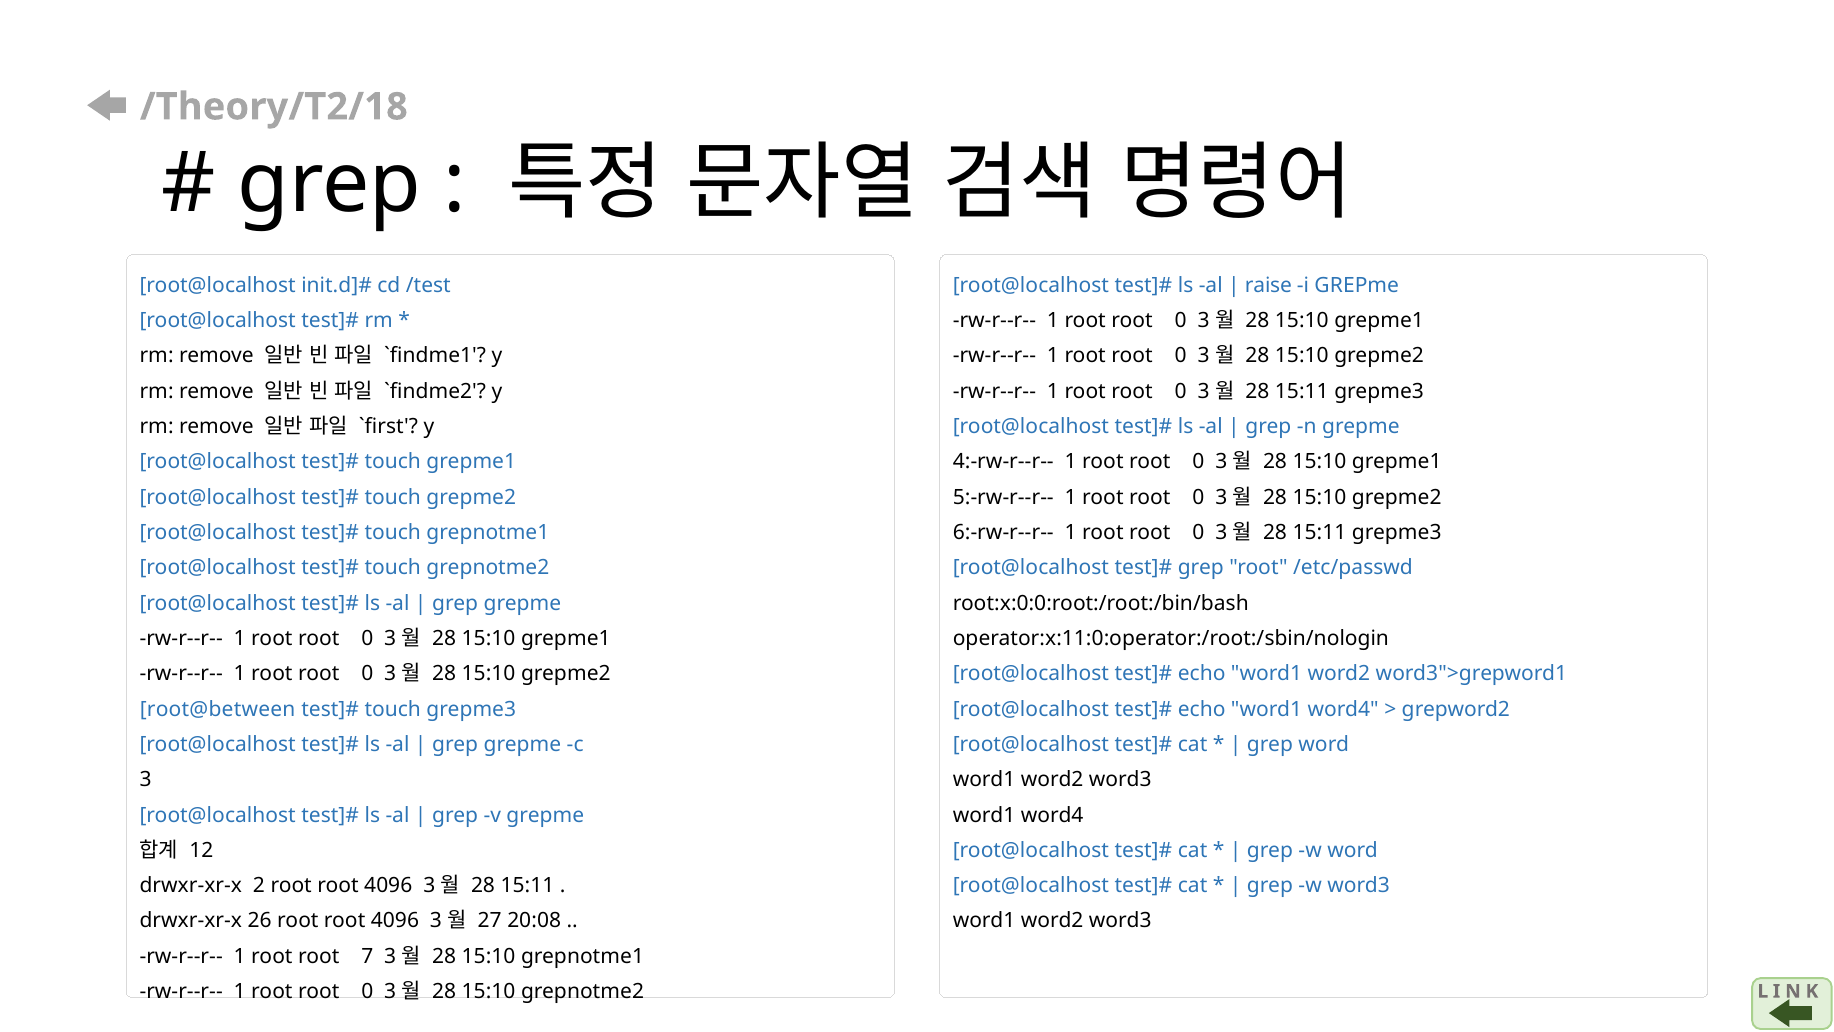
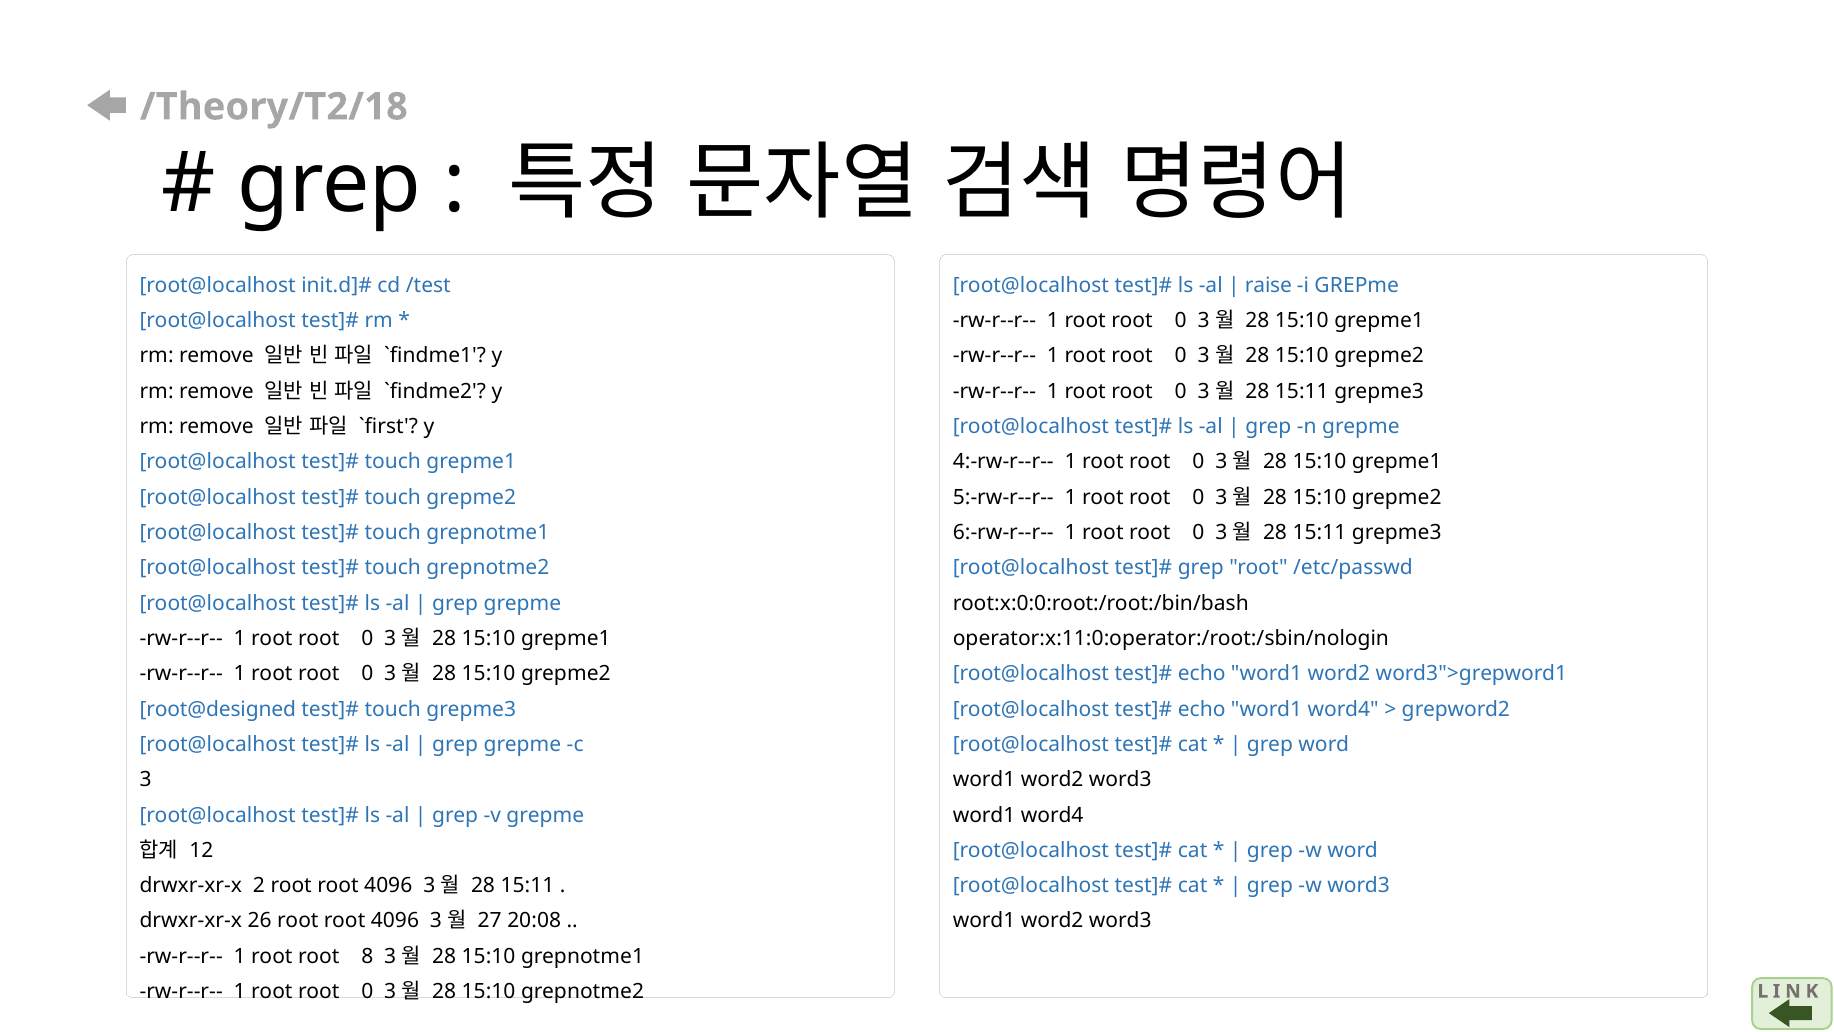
root@between: root@between -> root@designed
7: 7 -> 8
